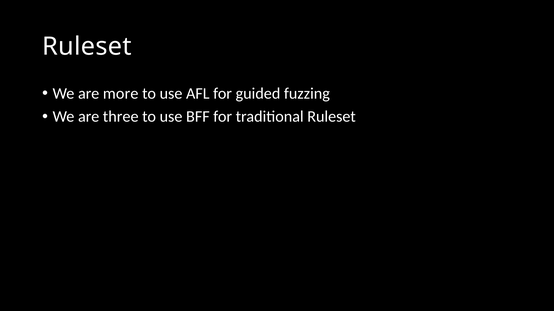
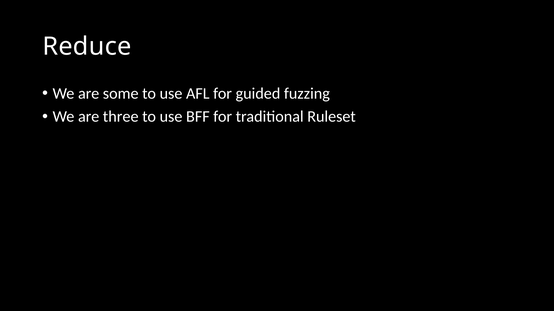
Ruleset at (87, 47): Ruleset -> Reduce
more: more -> some
